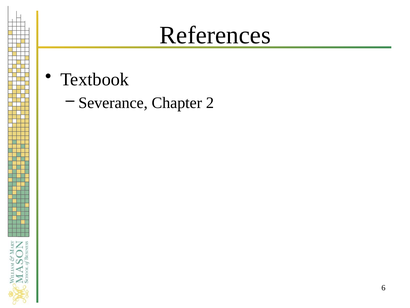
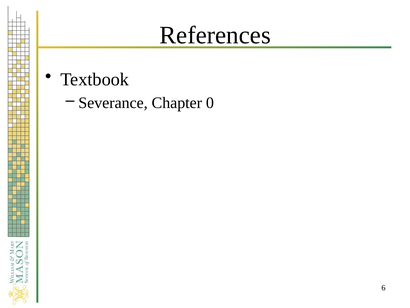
2: 2 -> 0
